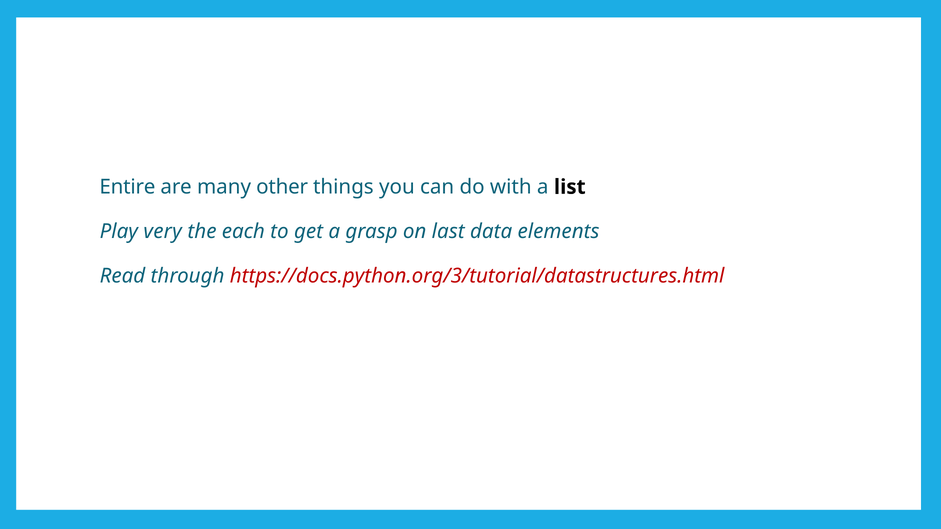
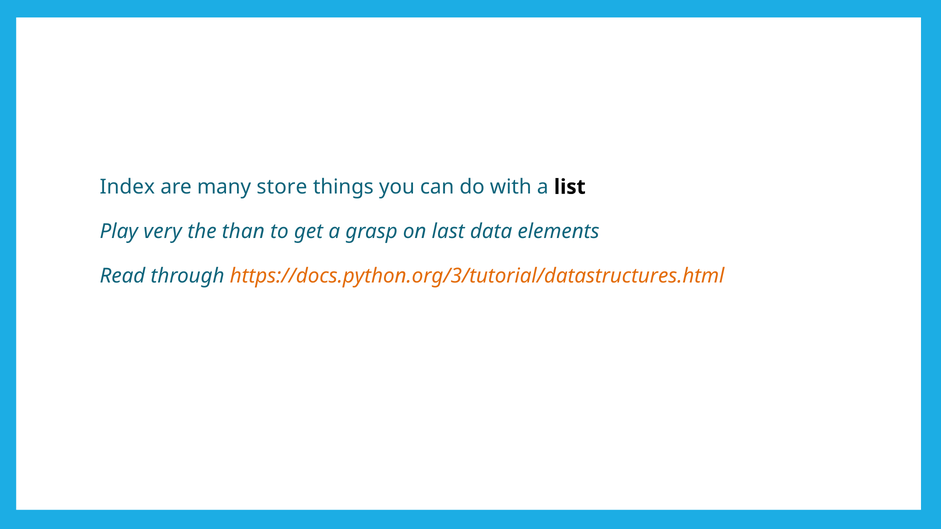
Entire: Entire -> Index
other: other -> store
each: each -> than
https://docs.python.org/3/tutorial/datastructures.html colour: red -> orange
